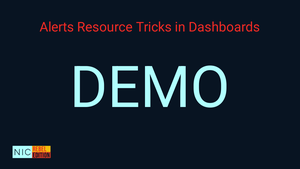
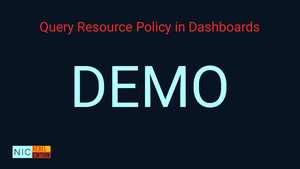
Alerts: Alerts -> Query
Tricks: Tricks -> Policy
